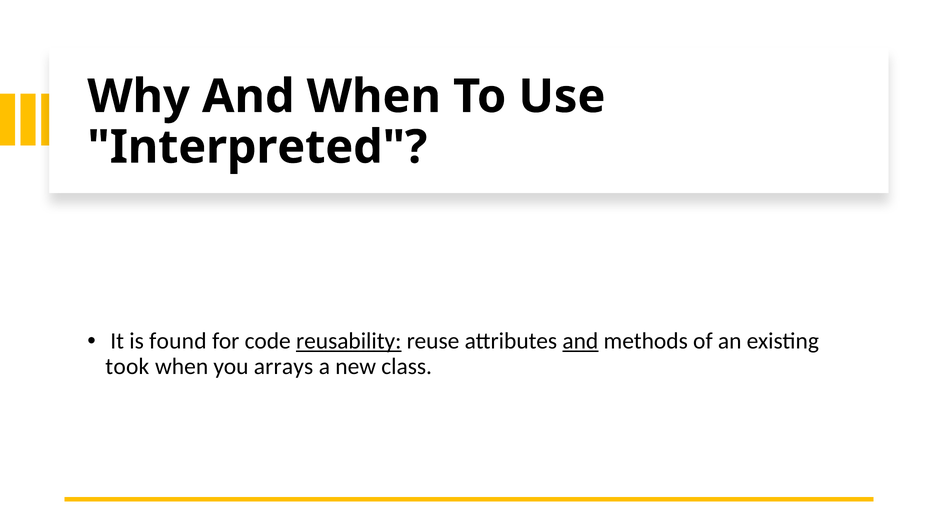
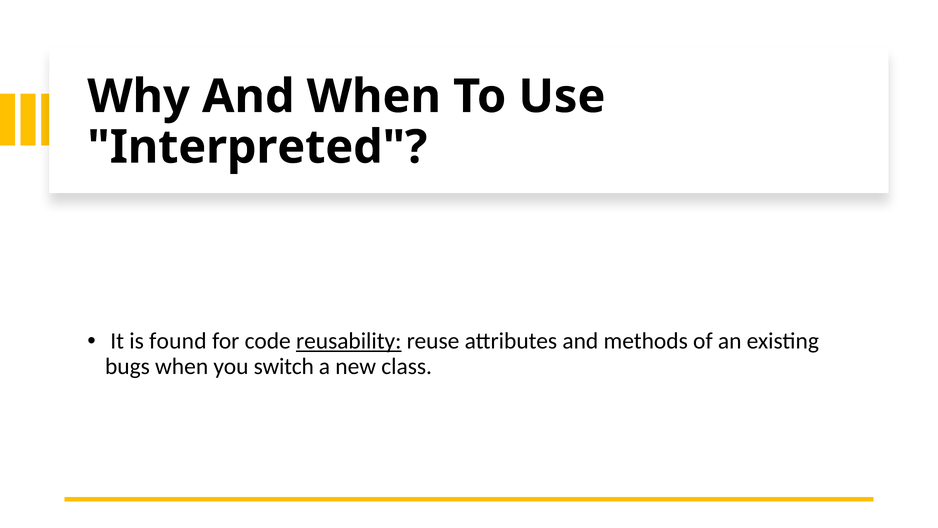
and at (580, 341) underline: present -> none
took: took -> bugs
arrays: arrays -> switch
